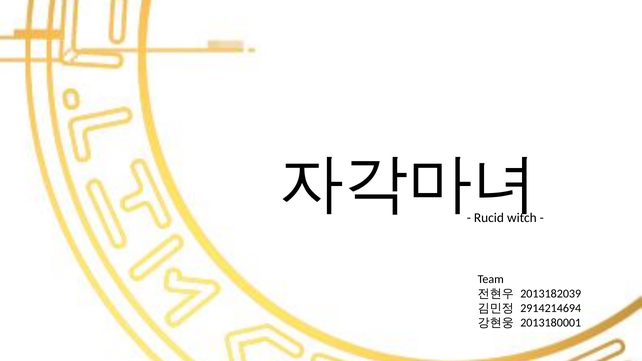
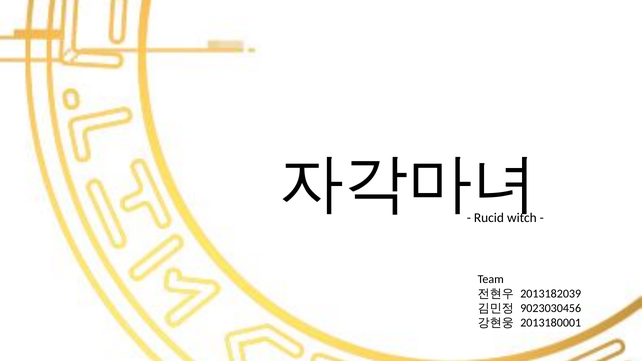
2914214694: 2914214694 -> 9023030456
